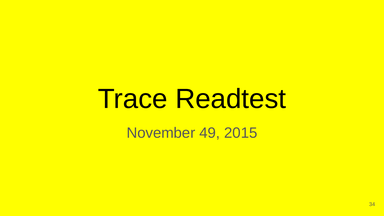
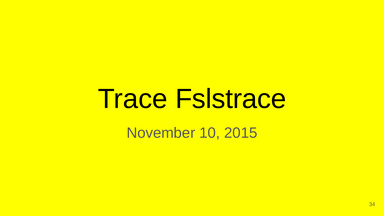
Readtest: Readtest -> Fslstrace
49: 49 -> 10
